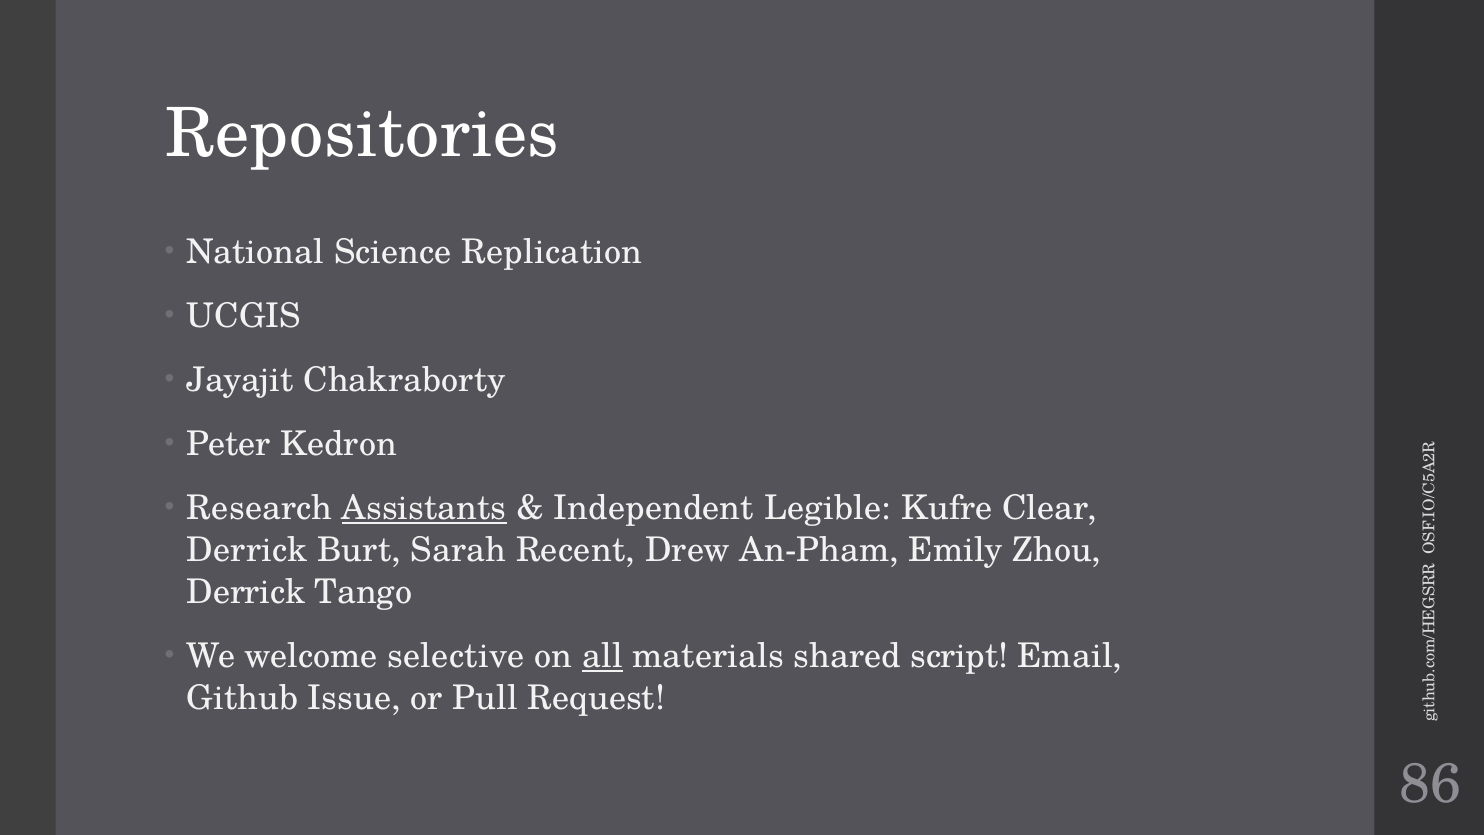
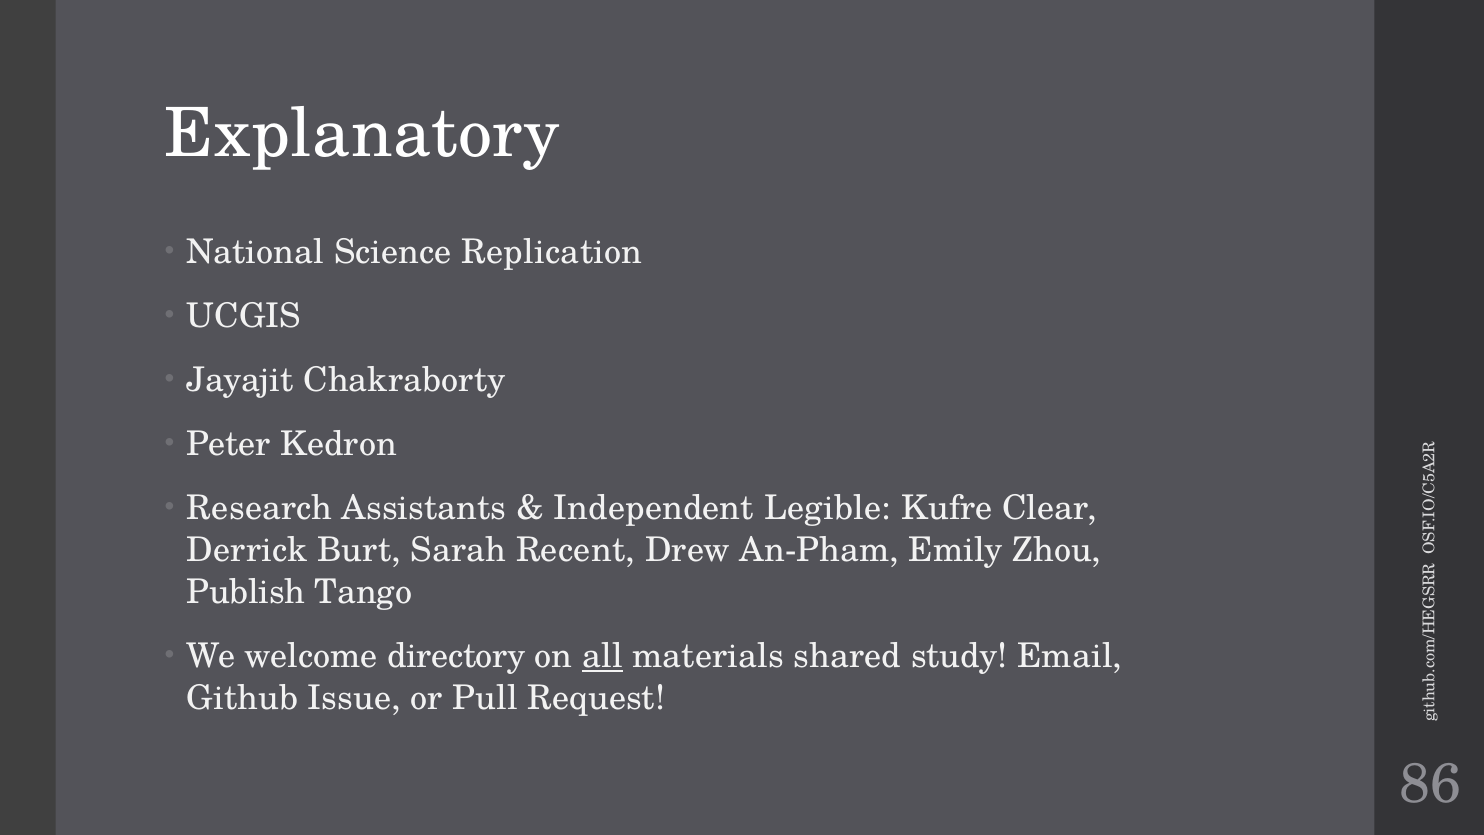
Repositories: Repositories -> Explanatory
Assistants underline: present -> none
Derrick at (246, 592): Derrick -> Publish
selective: selective -> directory
script: script -> study
